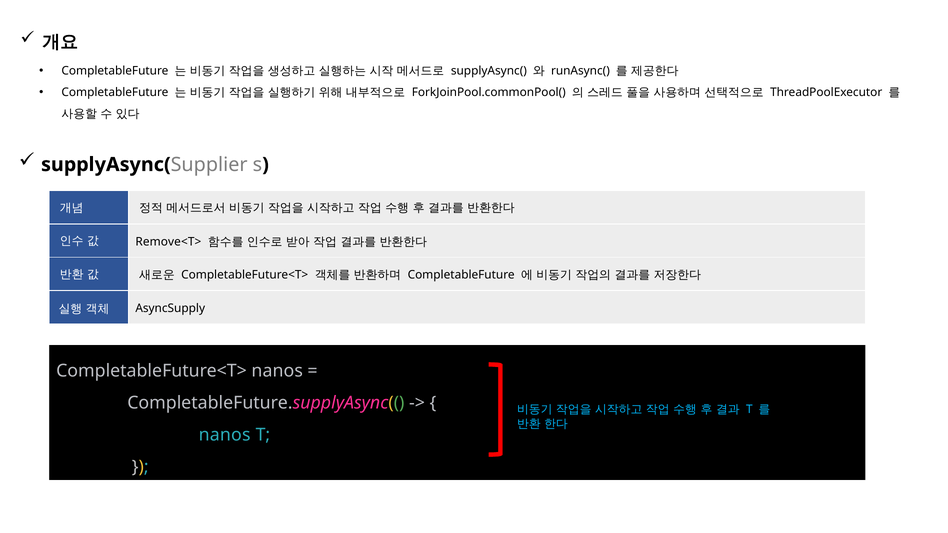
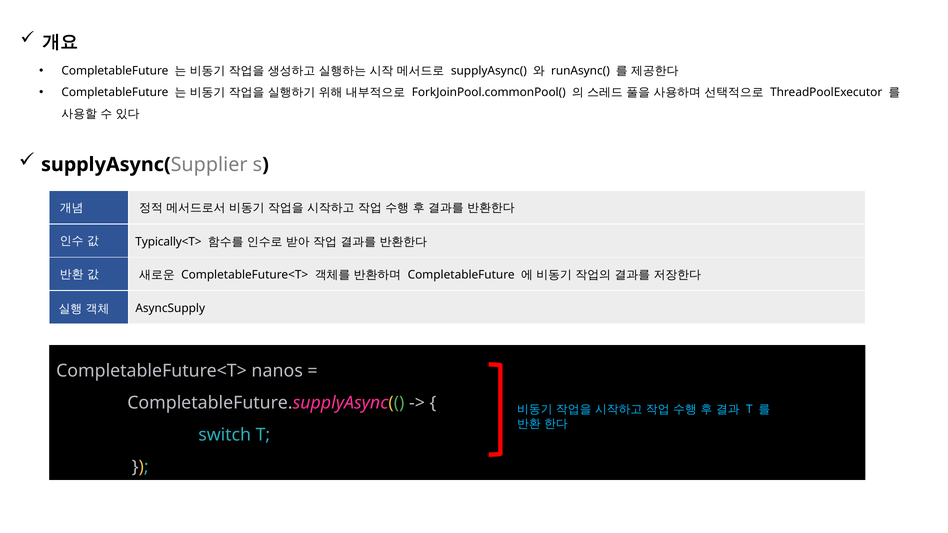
Remove<T>: Remove<T> -> Typically<T>
nanos at (225, 435): nanos -> switch
